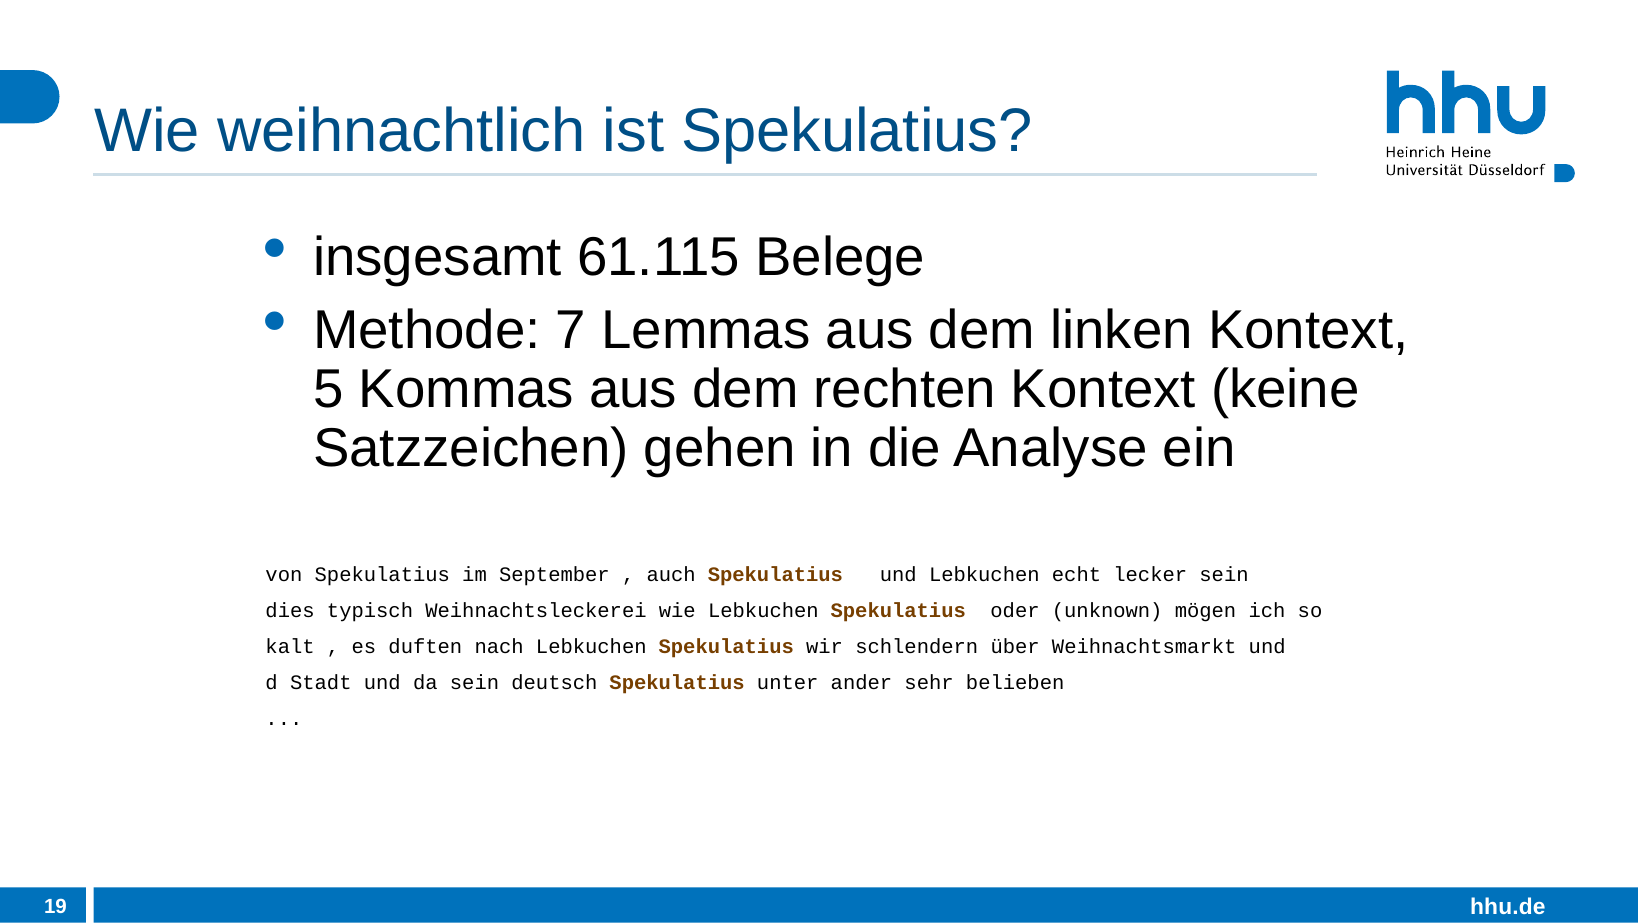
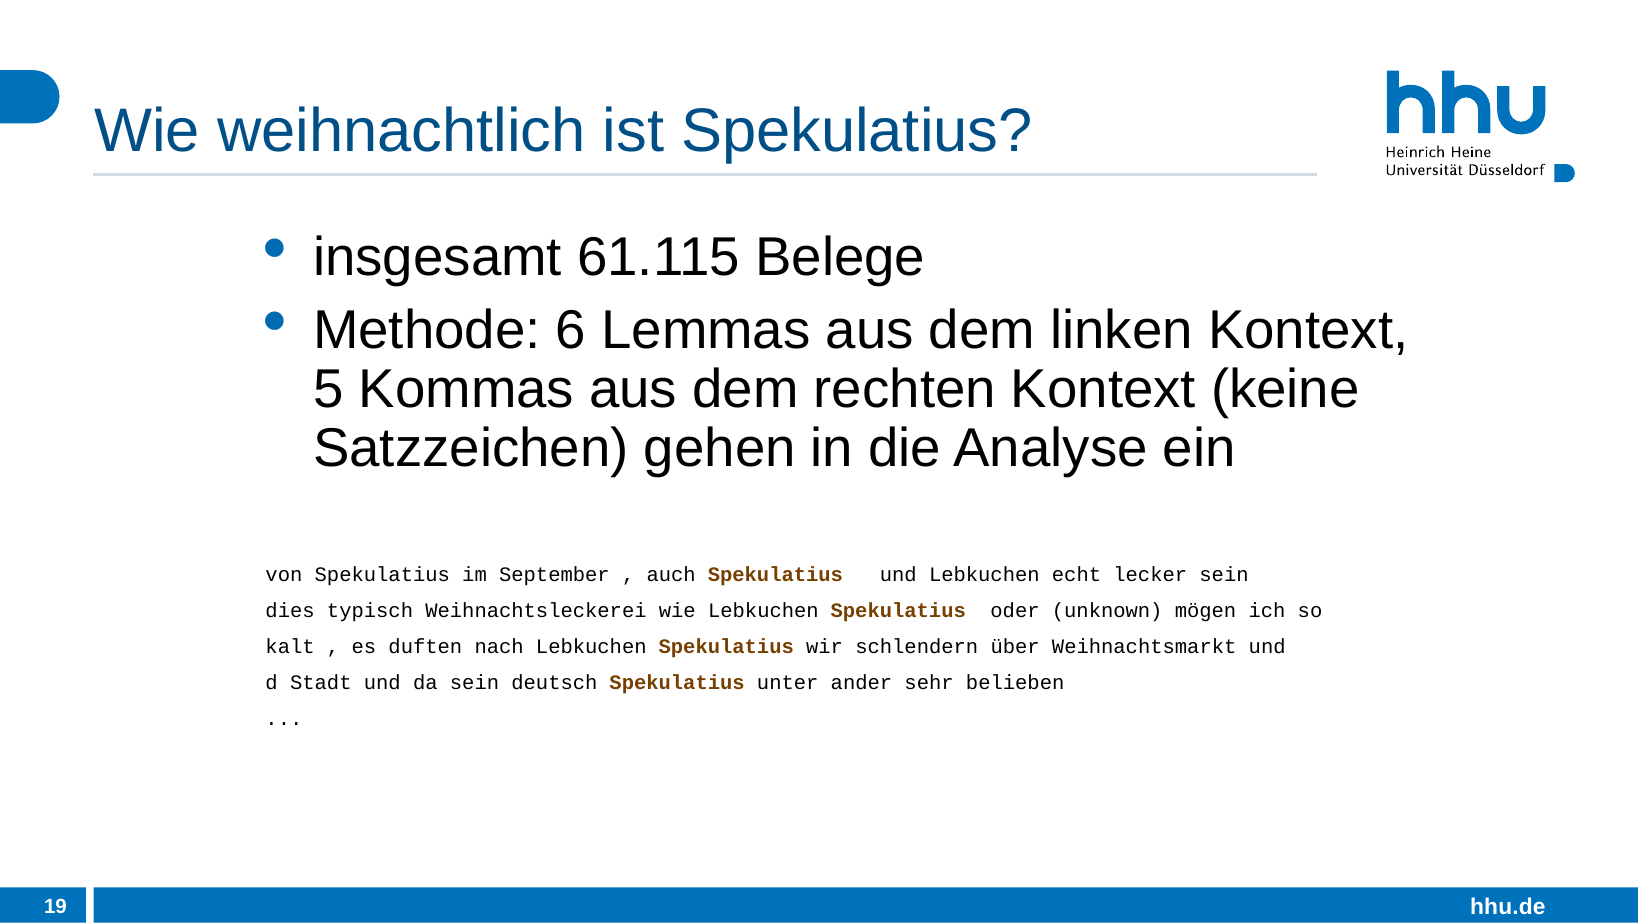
7: 7 -> 6
